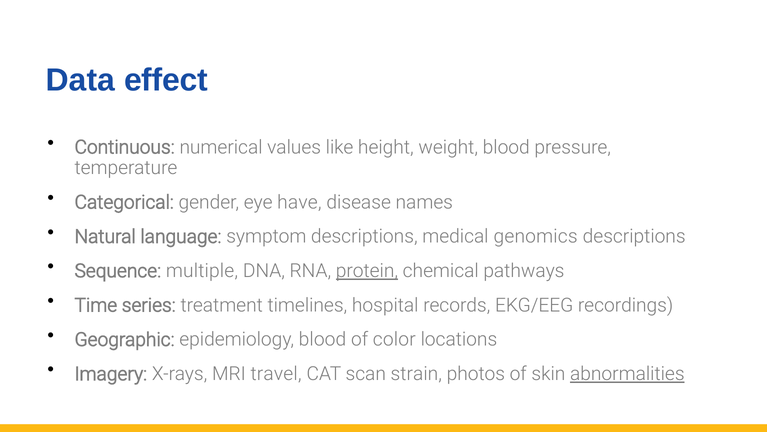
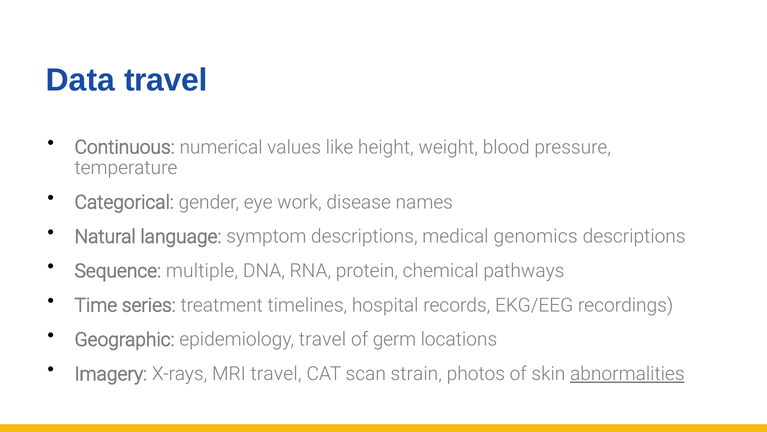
Data effect: effect -> travel
have: have -> work
protein underline: present -> none
epidemiology blood: blood -> travel
color: color -> germ
